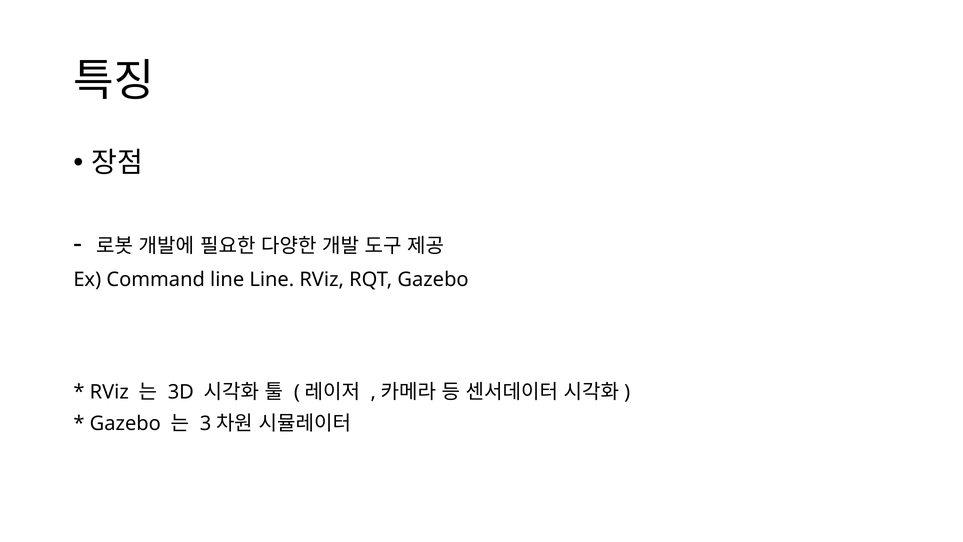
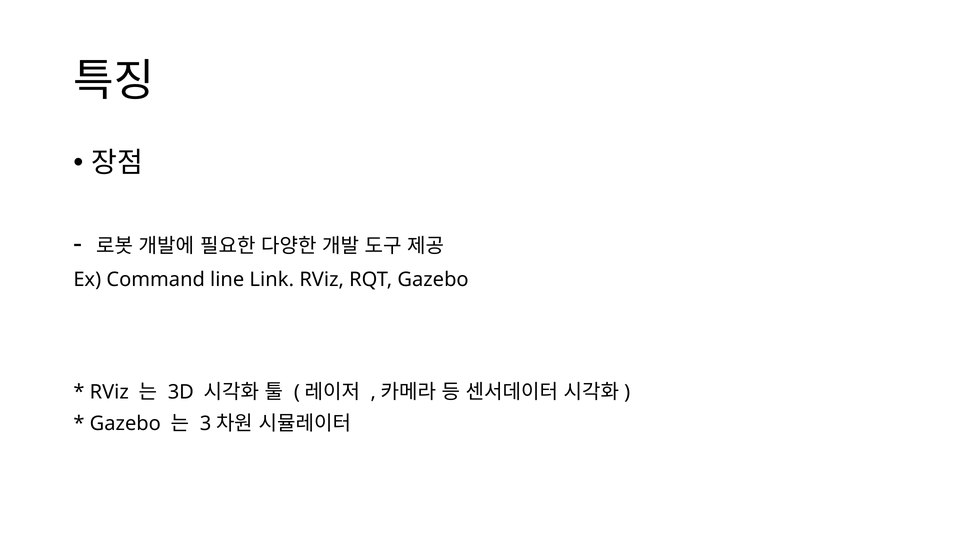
line Line: Line -> Link
